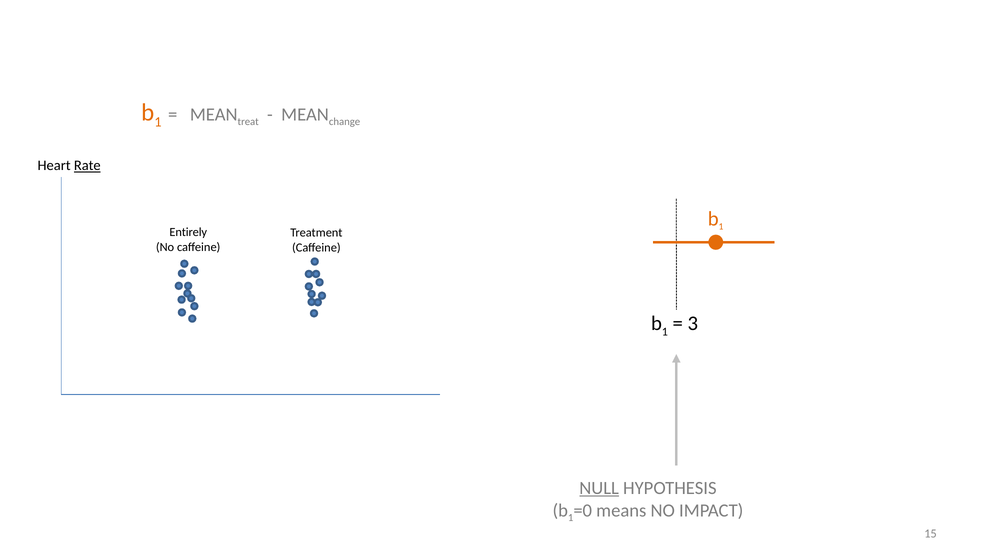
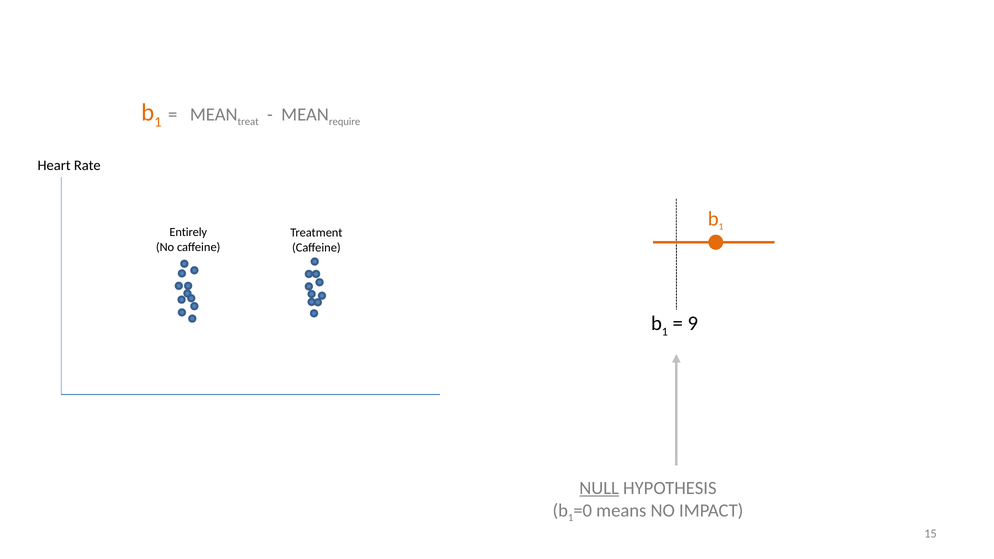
change: change -> require
Rate underline: present -> none
3: 3 -> 9
